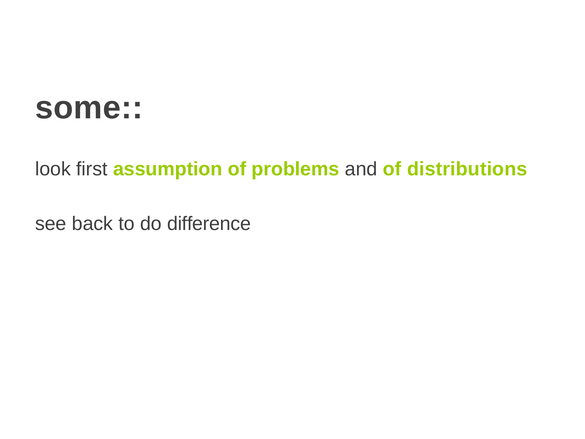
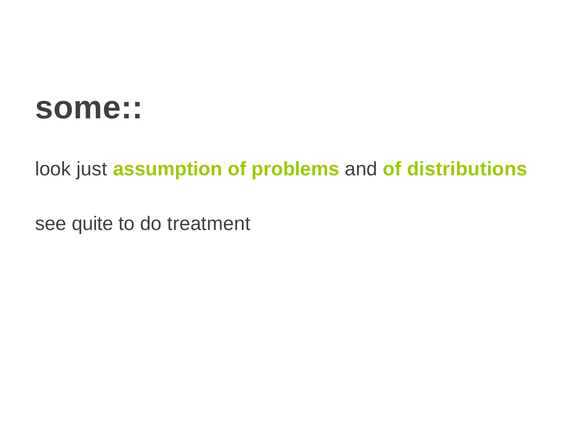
first: first -> just
back: back -> quite
difference: difference -> treatment
